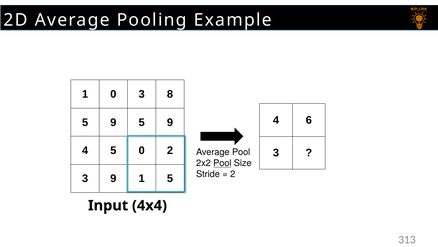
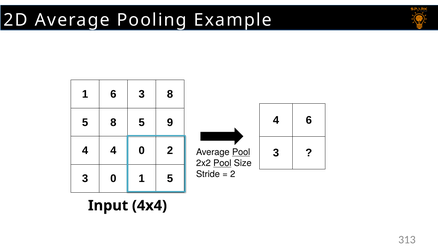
1 0: 0 -> 6
9 at (113, 122): 9 -> 8
4 5: 5 -> 4
Pool at (241, 152) underline: none -> present
3 9: 9 -> 0
